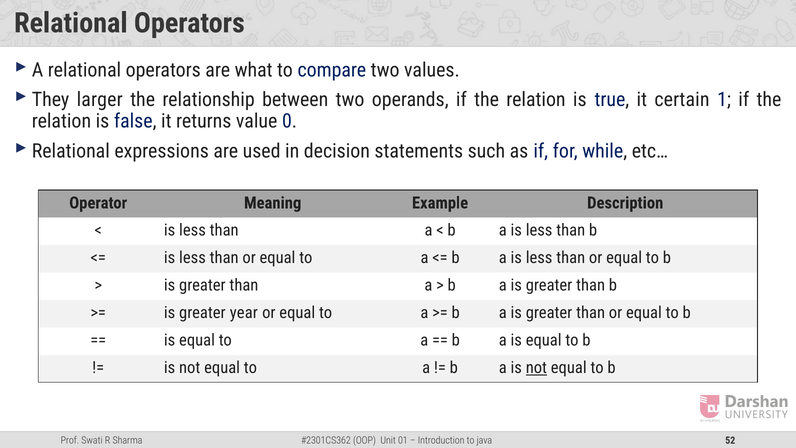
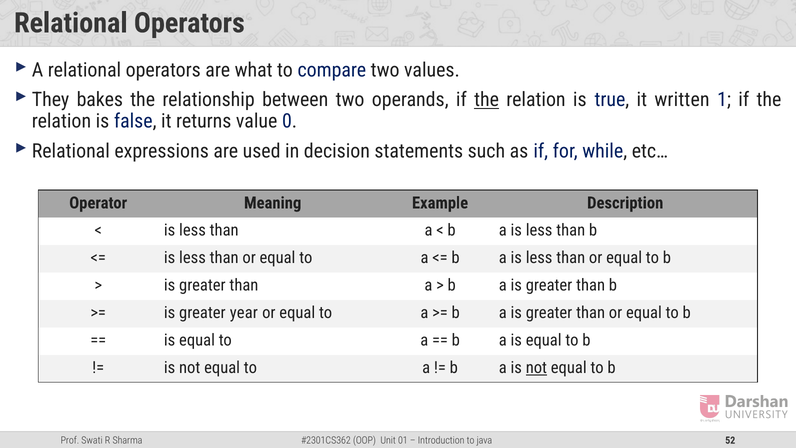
larger: larger -> bakes
the at (487, 100) underline: none -> present
certain: certain -> written
